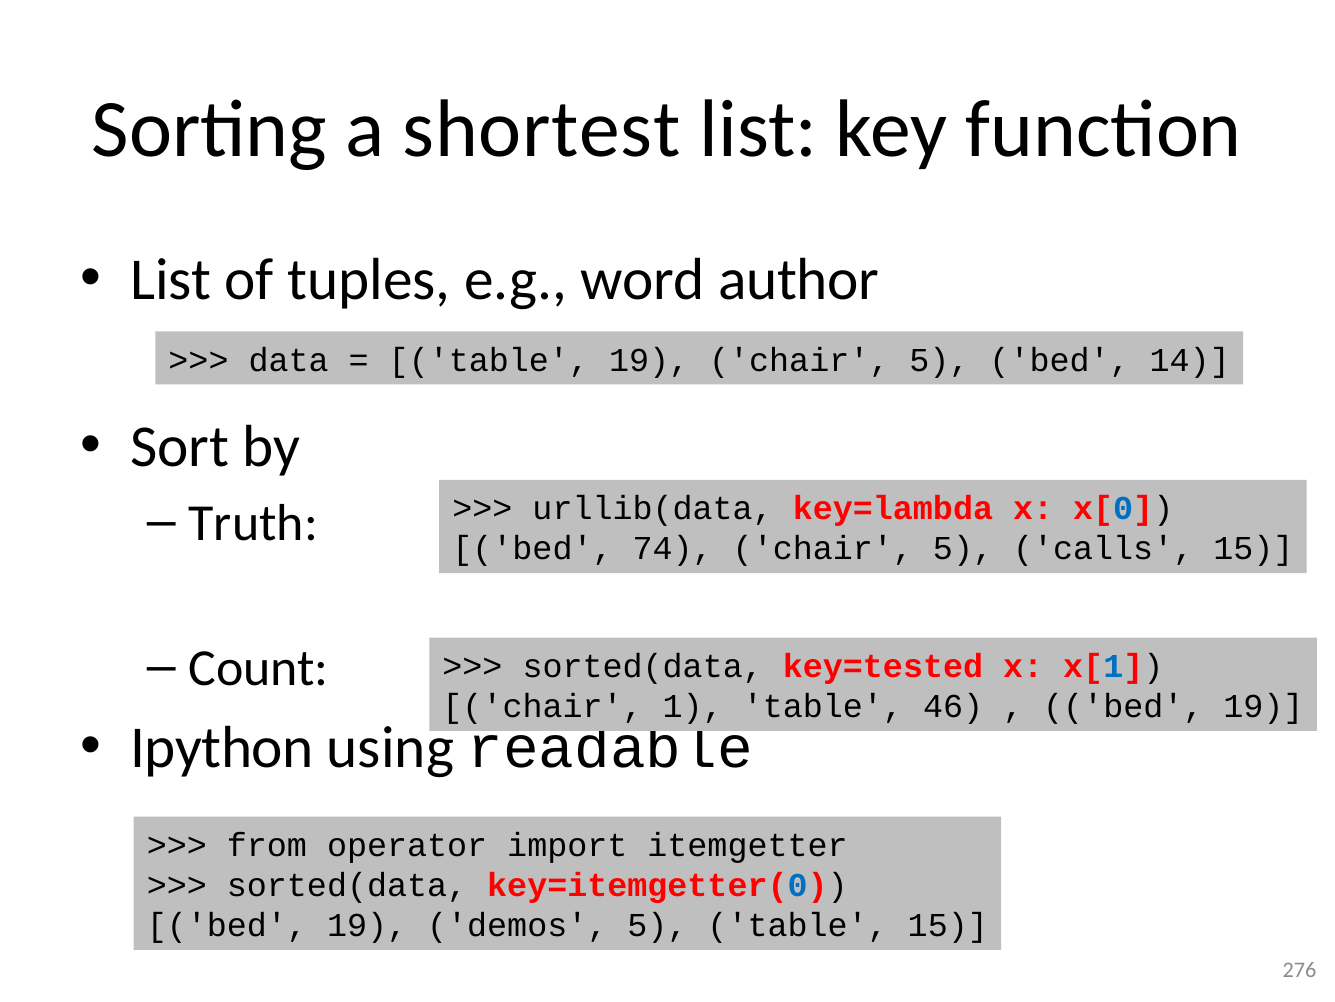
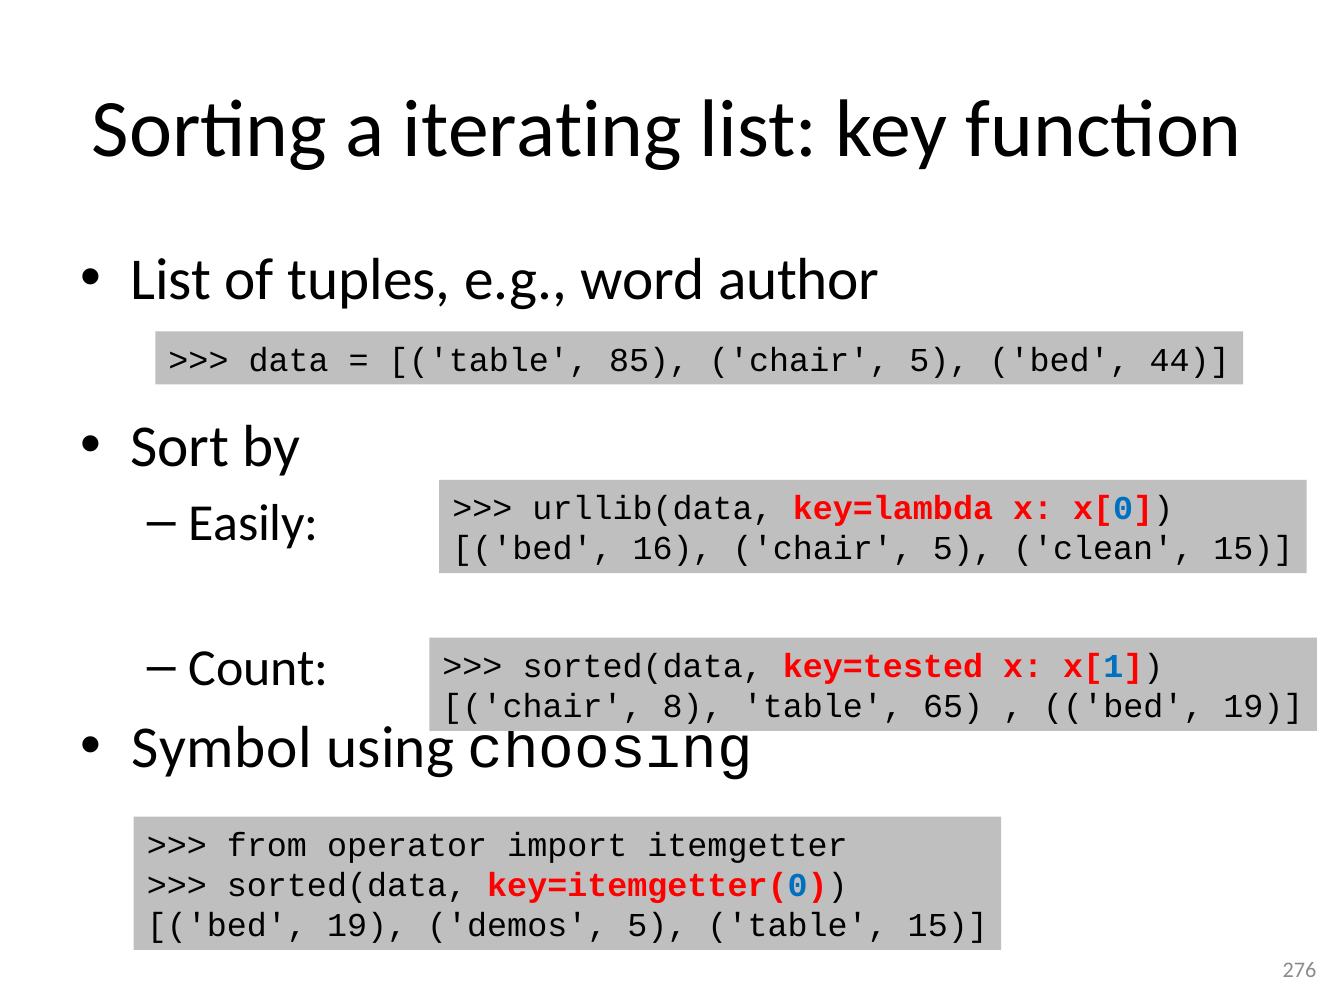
shortest: shortest -> iterating
table 19: 19 -> 85
14: 14 -> 44
Truth: Truth -> Easily
74: 74 -> 16
calls: calls -> clean
1: 1 -> 8
46: 46 -> 65
Ipython: Ipython -> Symbol
readable: readable -> choosing
